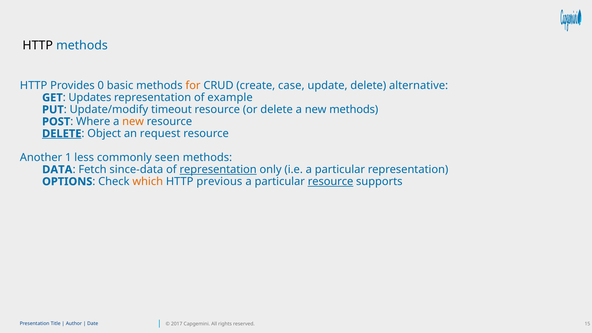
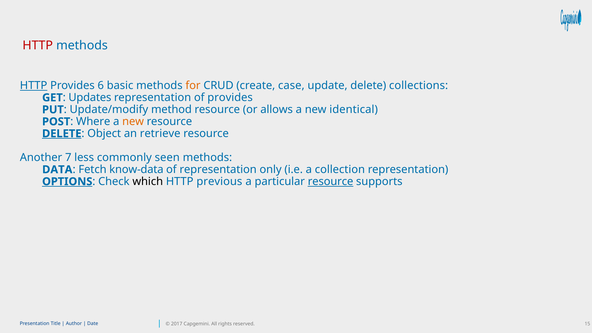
HTTP at (38, 45) colour: black -> red
HTTP at (34, 86) underline: none -> present
0: 0 -> 6
alternative: alternative -> collections
of example: example -> provides
timeout: timeout -> method
or delete: delete -> allows
new methods: methods -> identical
request: request -> retrieve
1: 1 -> 7
since-data: since-data -> know-data
representation at (218, 170) underline: present -> none
i.e a particular: particular -> collection
OPTIONS underline: none -> present
which colour: orange -> black
